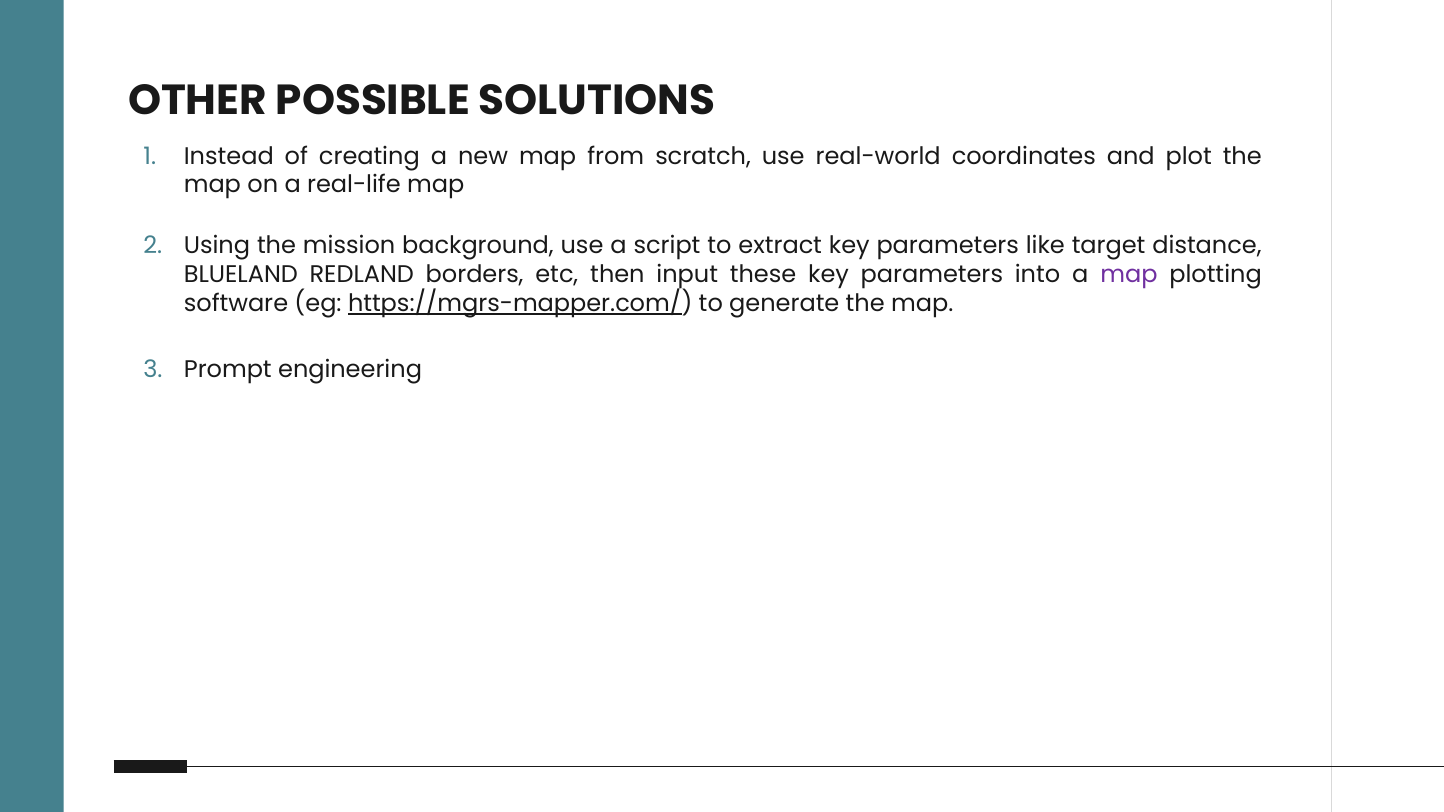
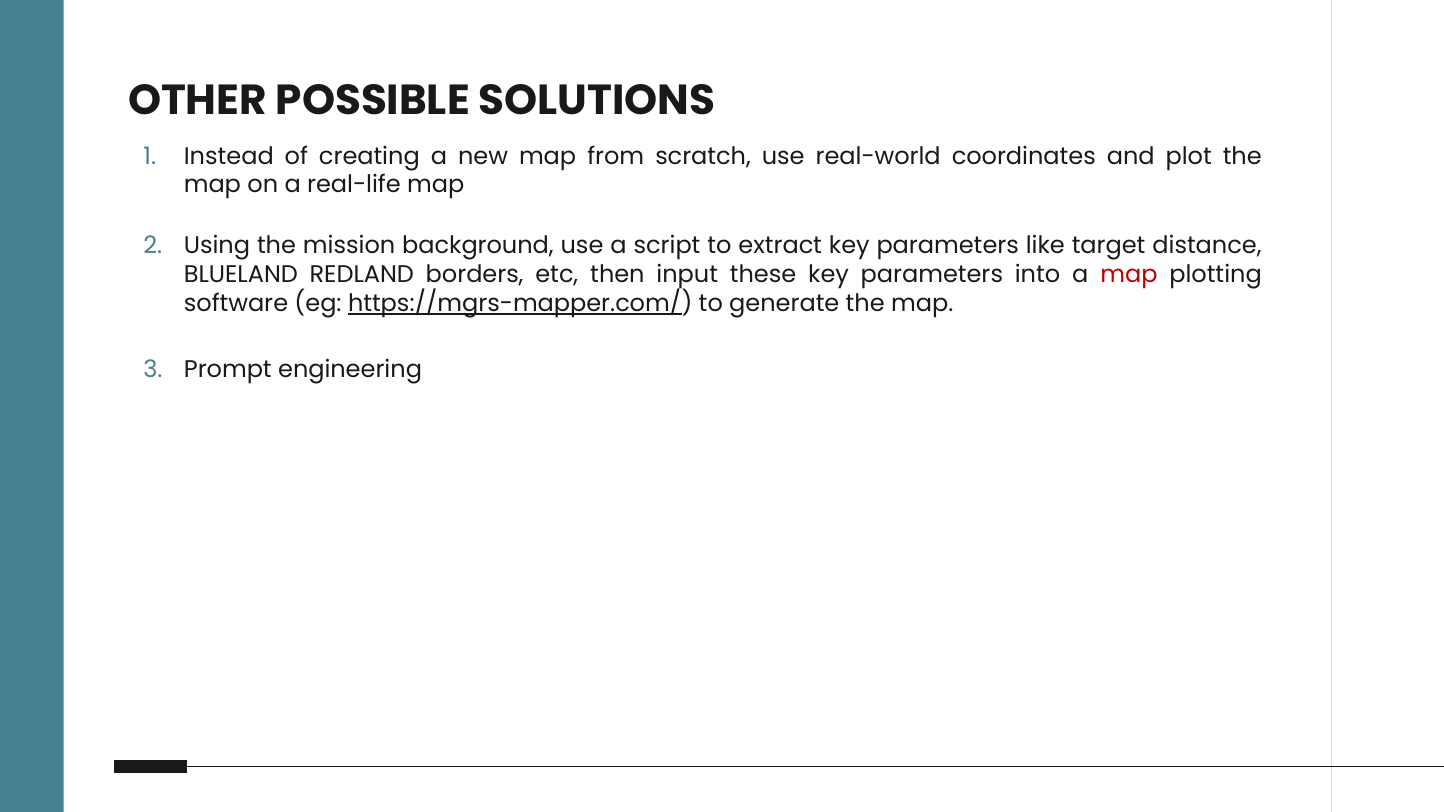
map at (1129, 275) colour: purple -> red
